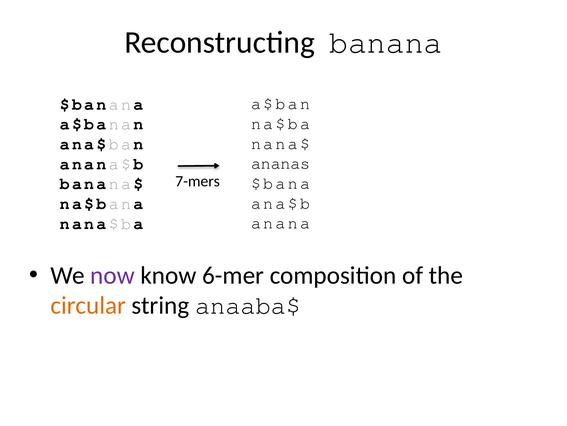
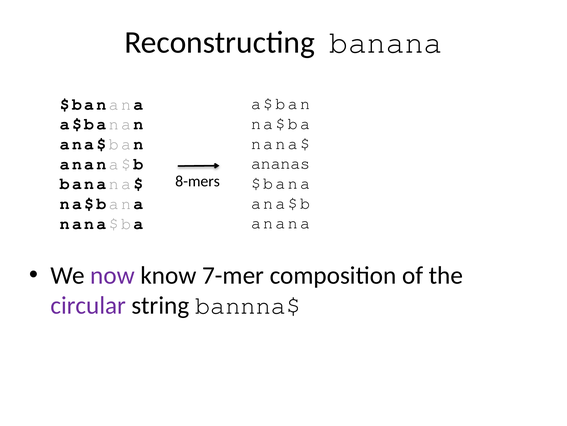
7-mers: 7-mers -> 8-mers
6-mer: 6-mer -> 7-mer
circular colour: orange -> purple
anaaba$: anaaba$ -> bannna$
